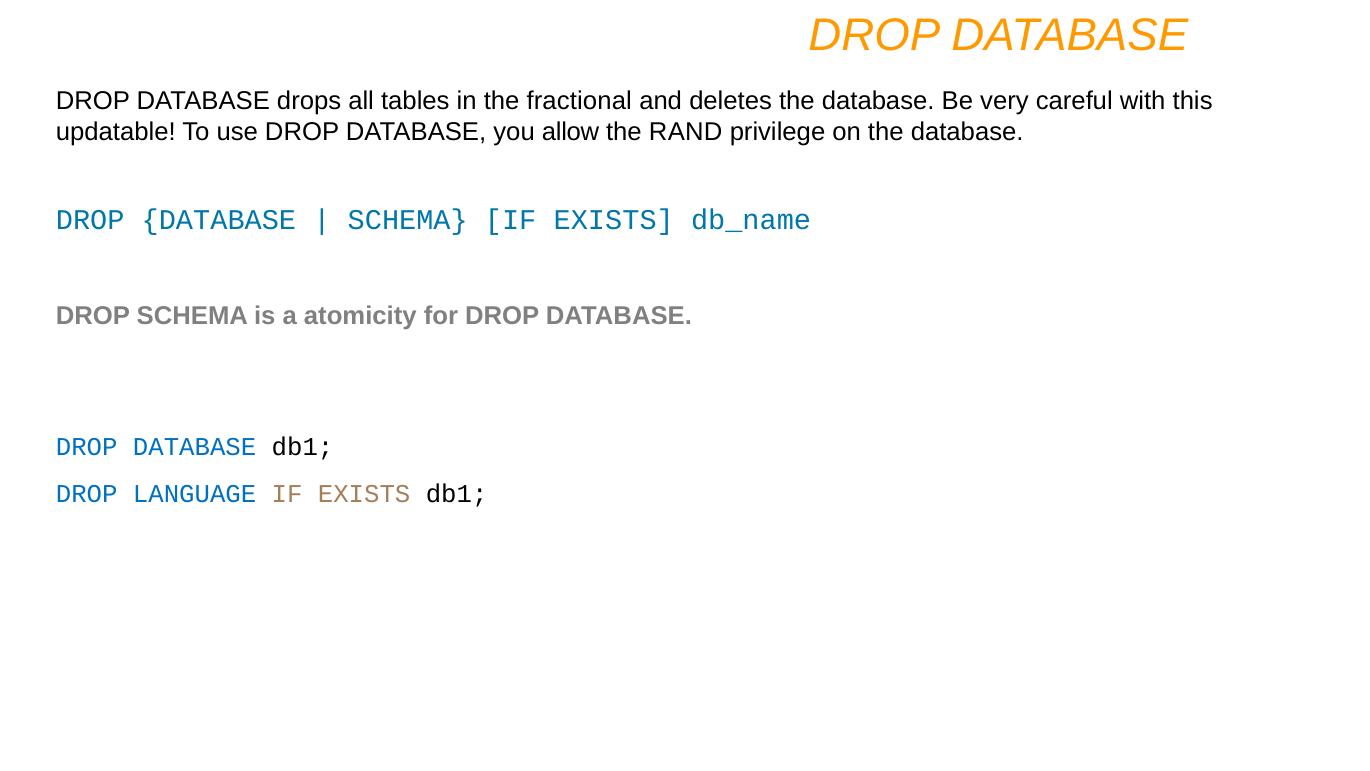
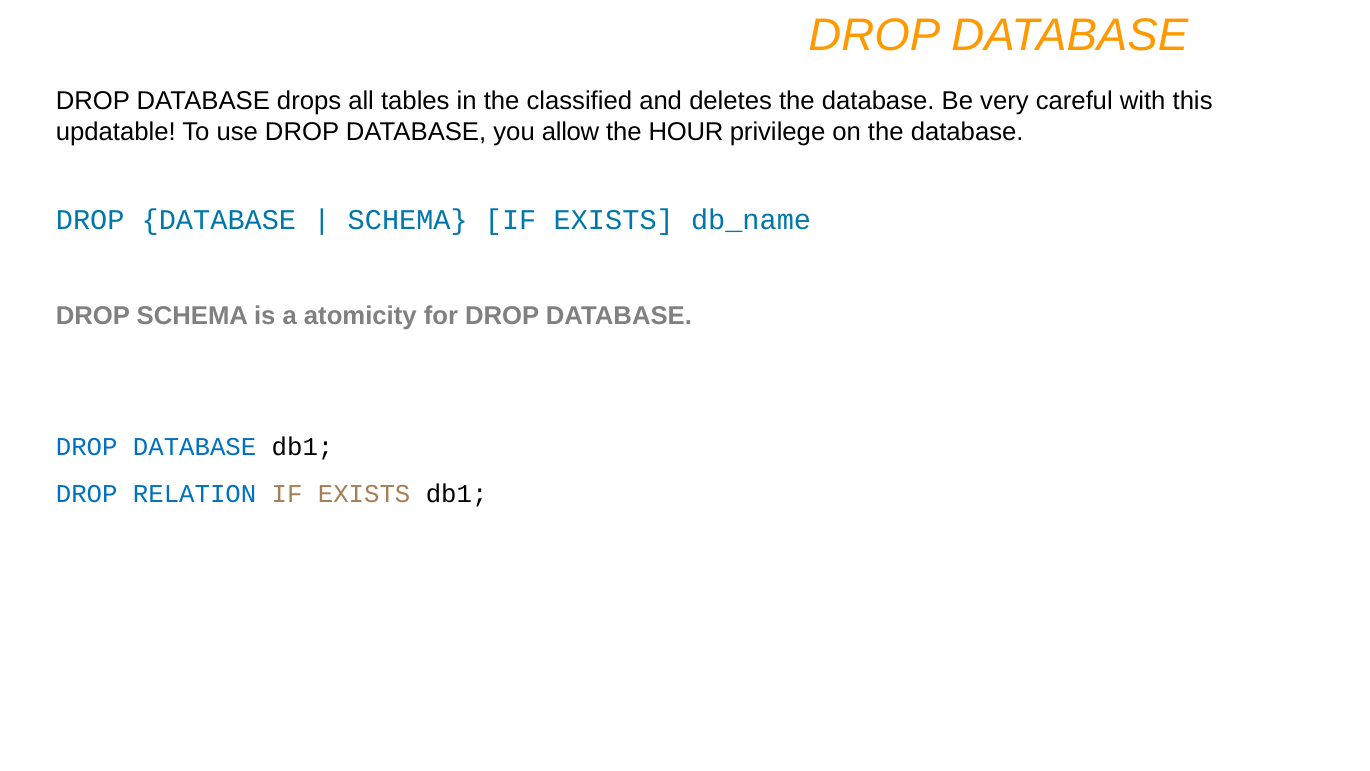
fractional: fractional -> classified
RAND: RAND -> HOUR
LANGUAGE: LANGUAGE -> RELATION
